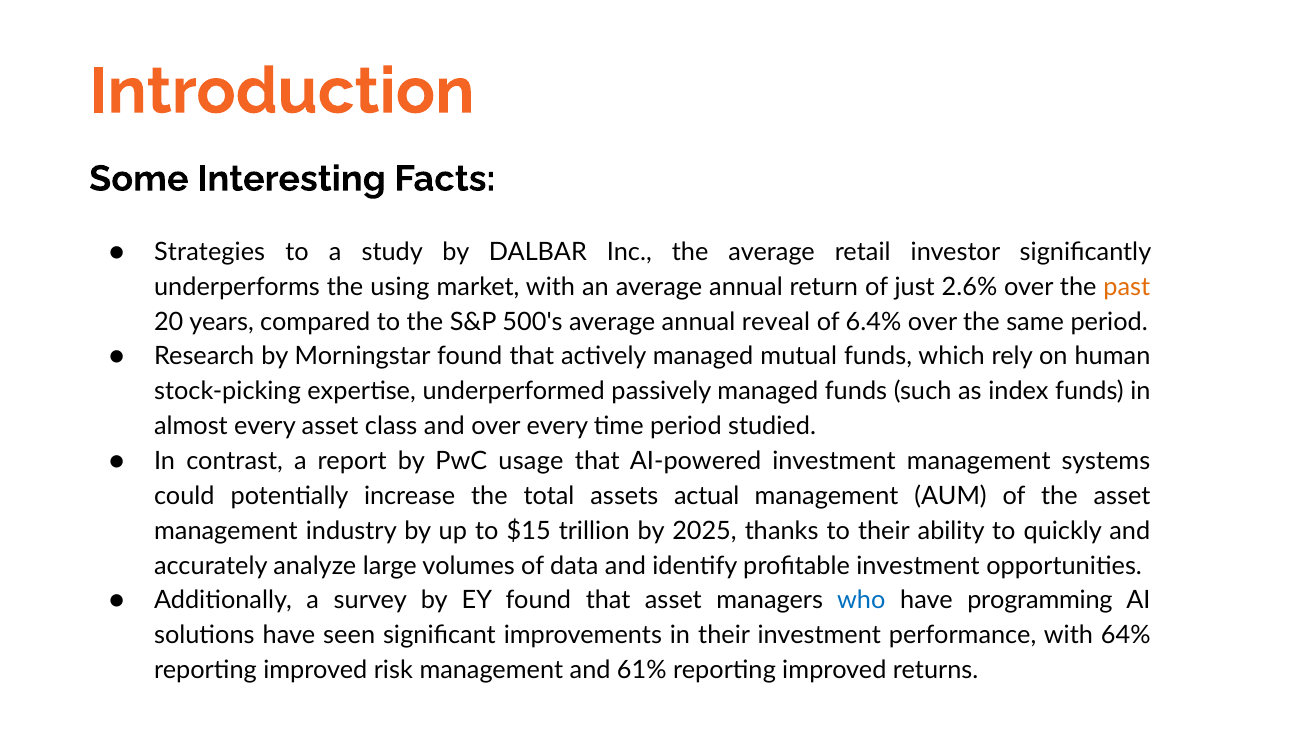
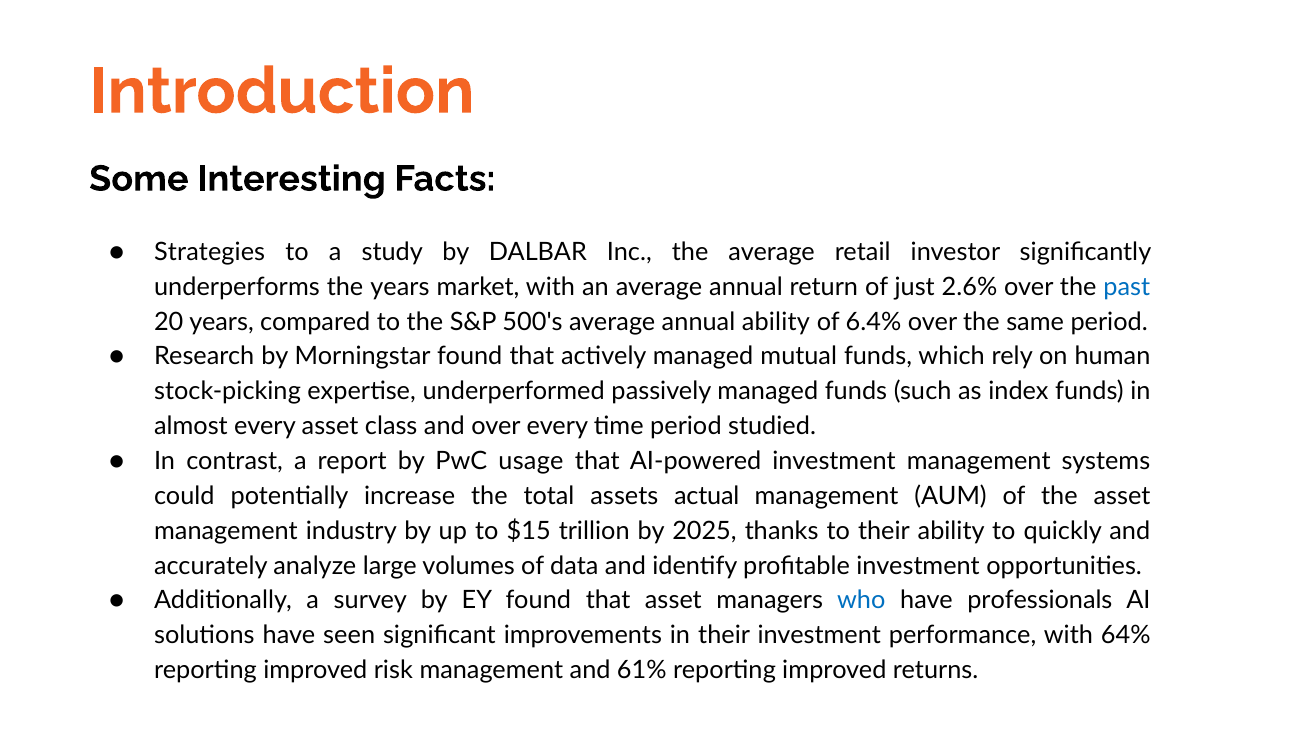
the using: using -> years
past colour: orange -> blue
annual reveal: reveal -> ability
programming: programming -> professionals
